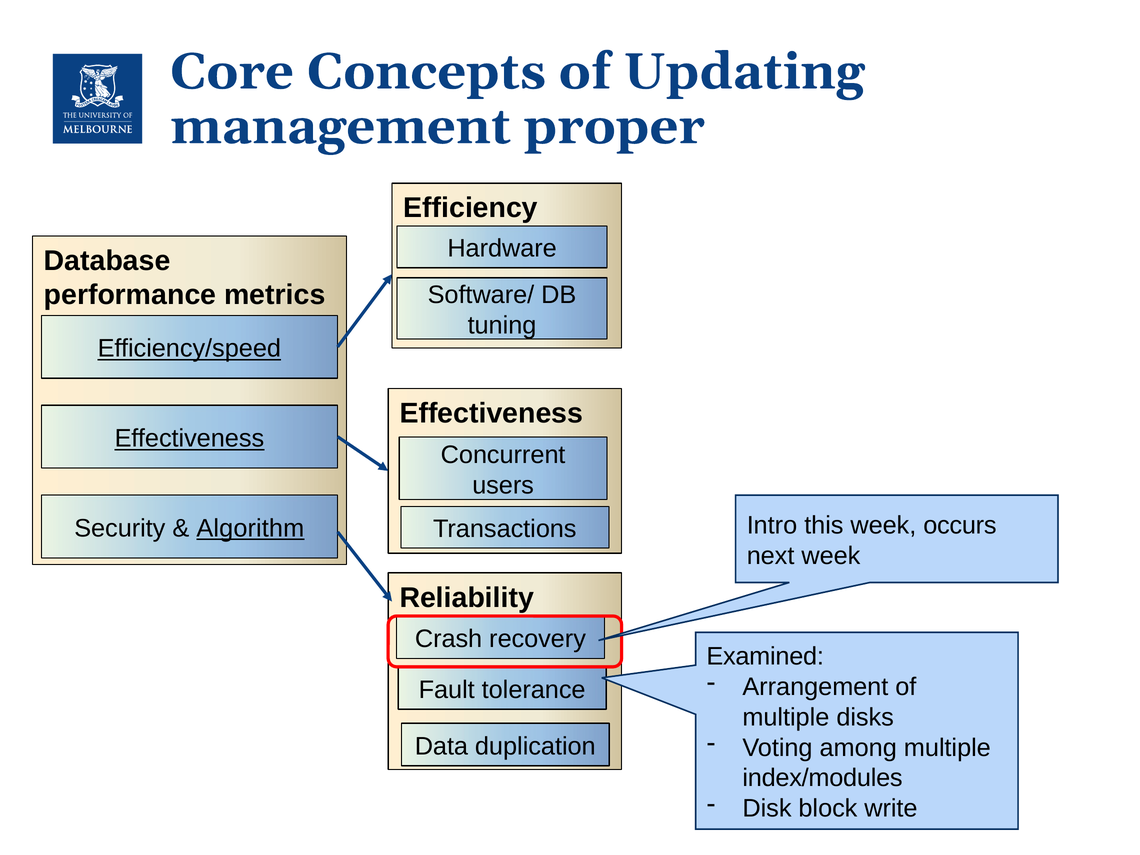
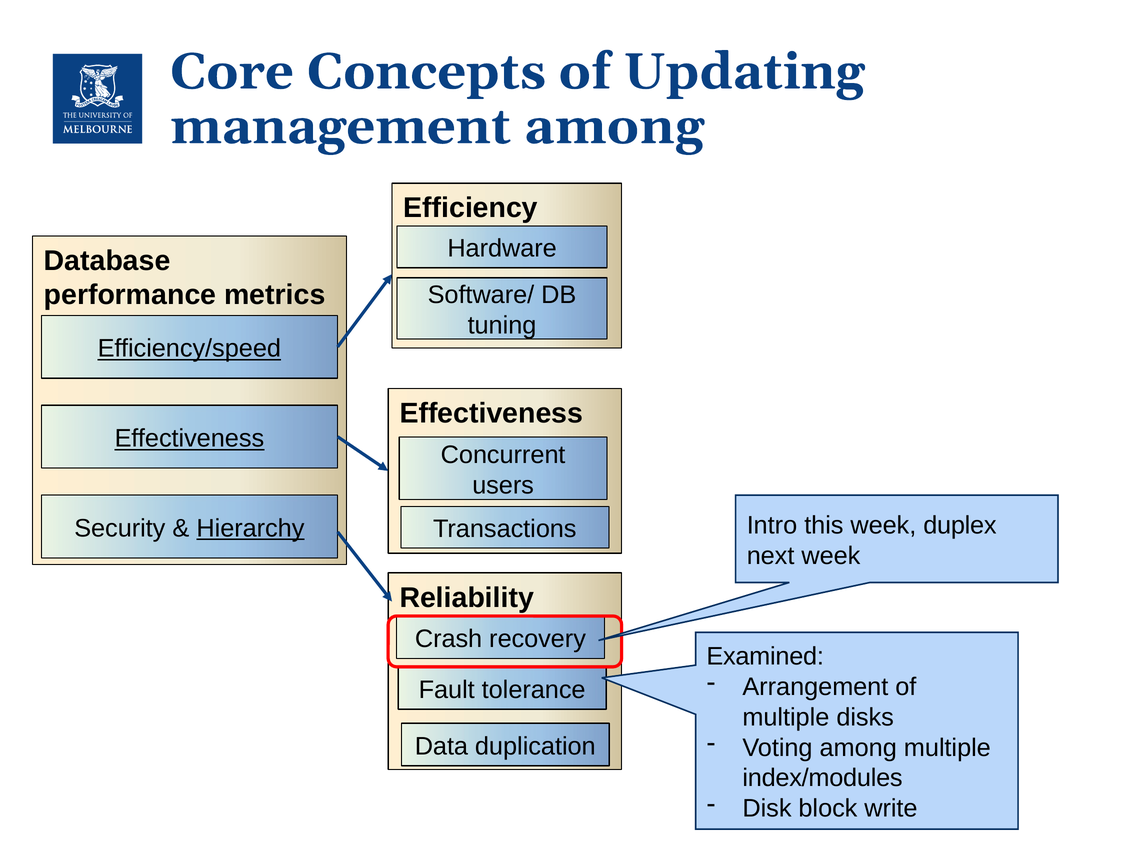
management proper: proper -> among
occurs: occurs -> duplex
Algorithm: Algorithm -> Hierarchy
